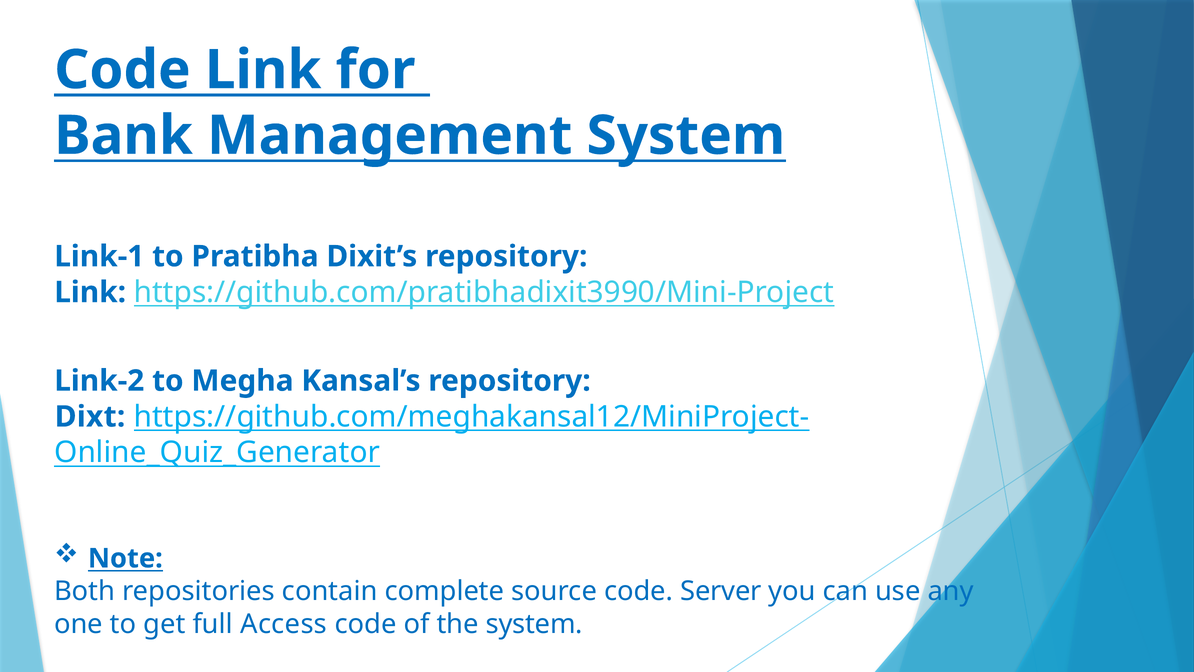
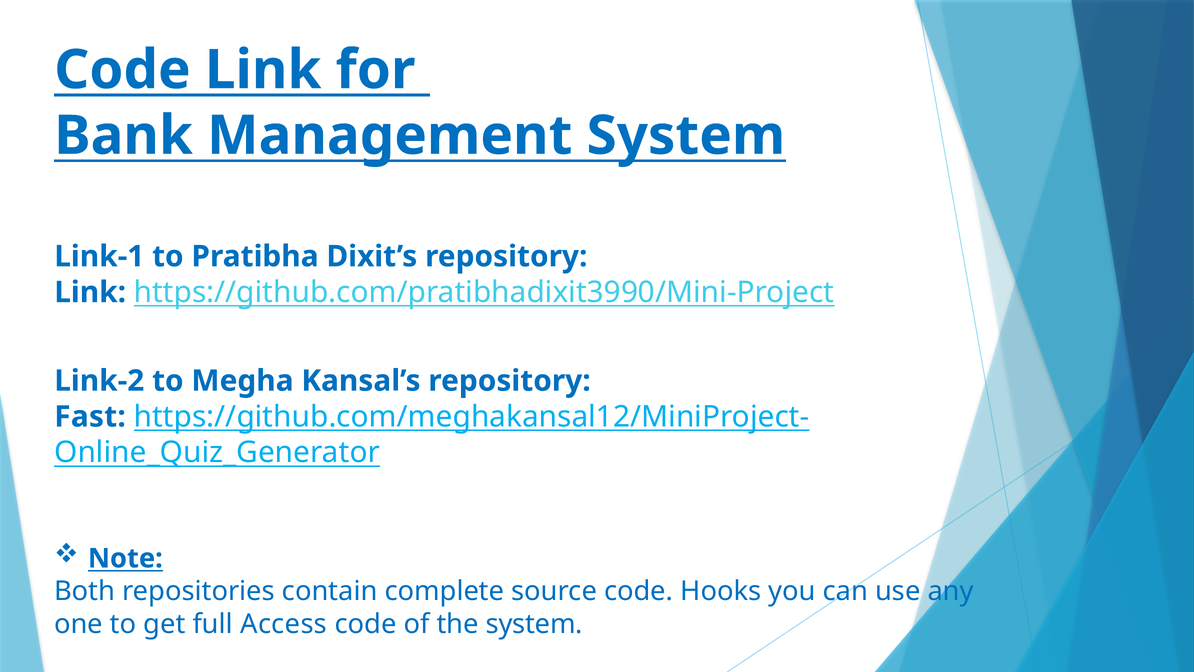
Dixt: Dixt -> Fast
Server: Server -> Hooks
